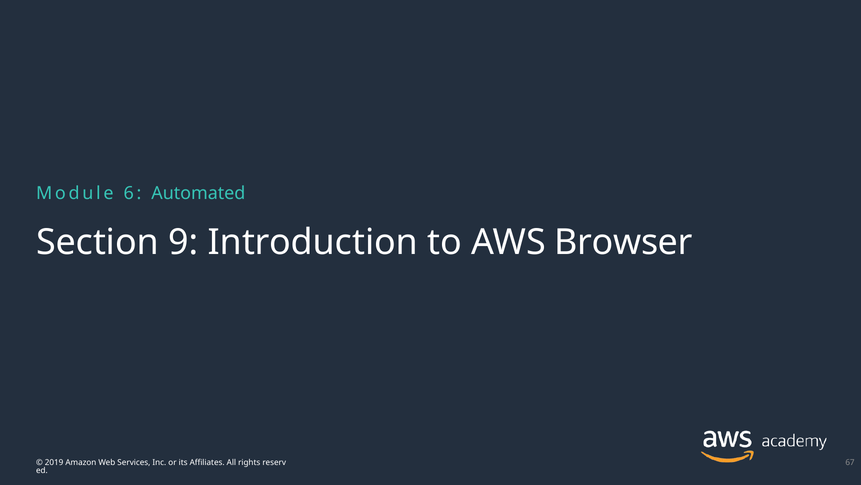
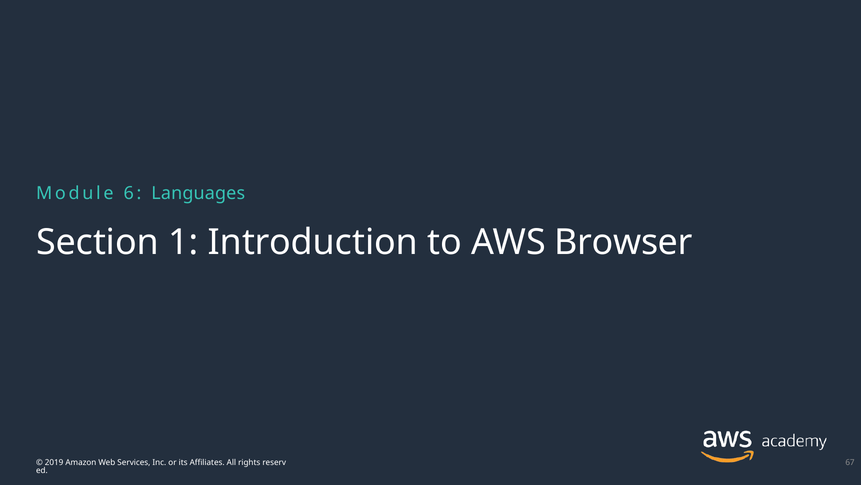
Automated: Automated -> Languages
9: 9 -> 1
